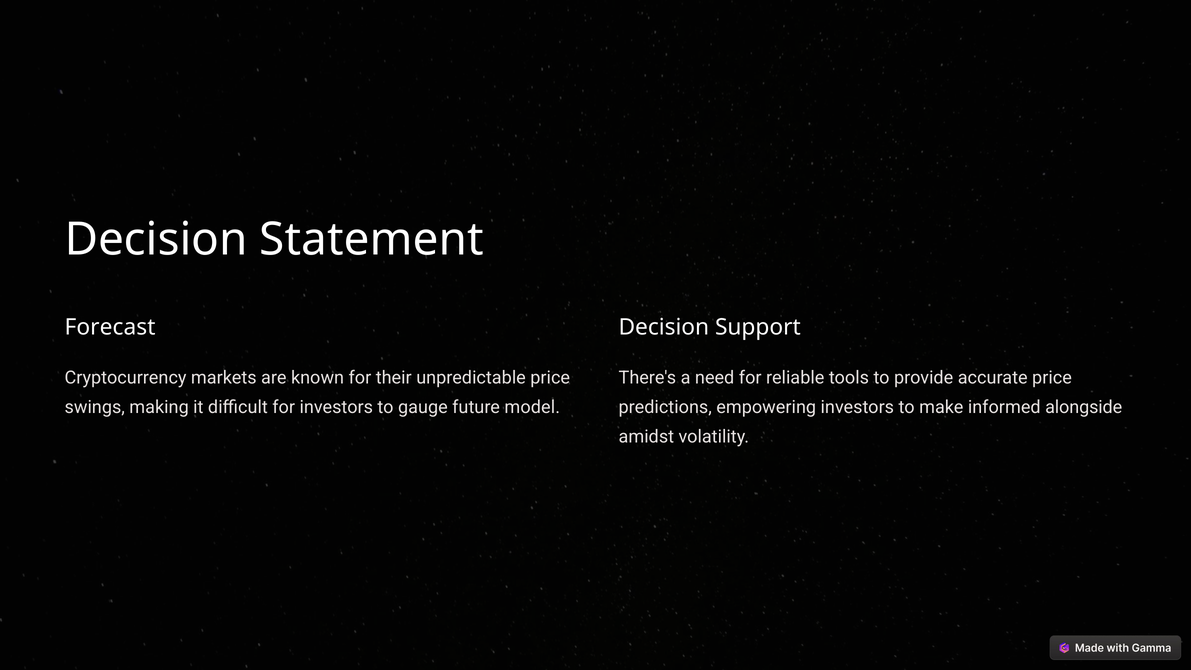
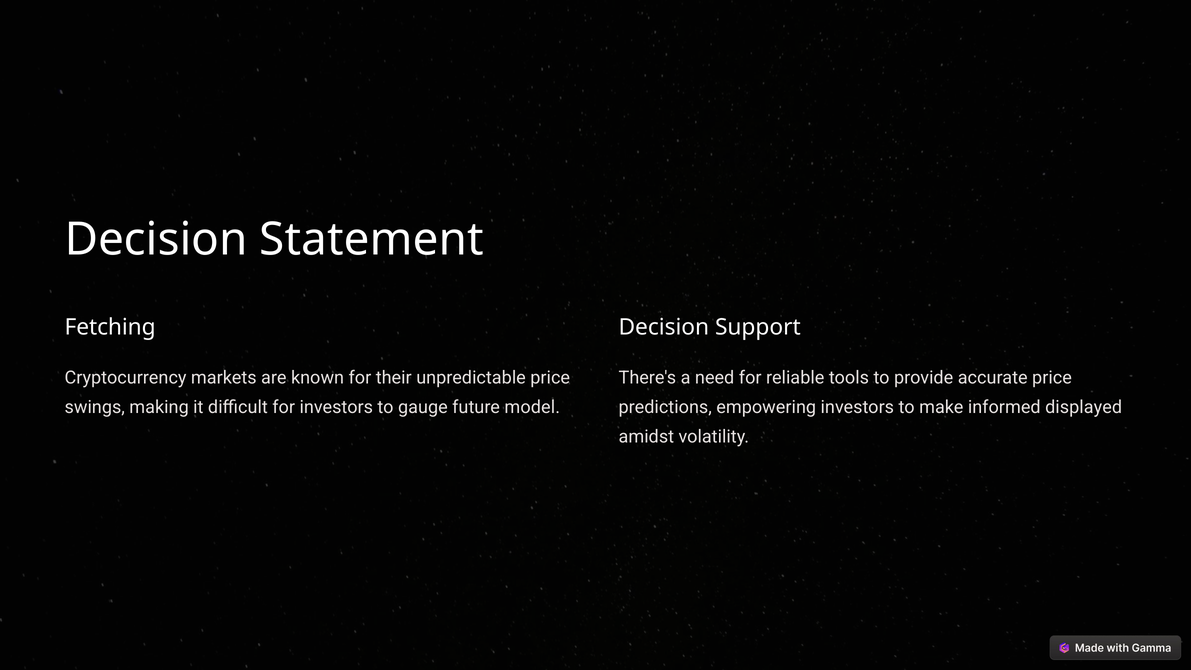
Forecast: Forecast -> Fetching
alongside: alongside -> displayed
